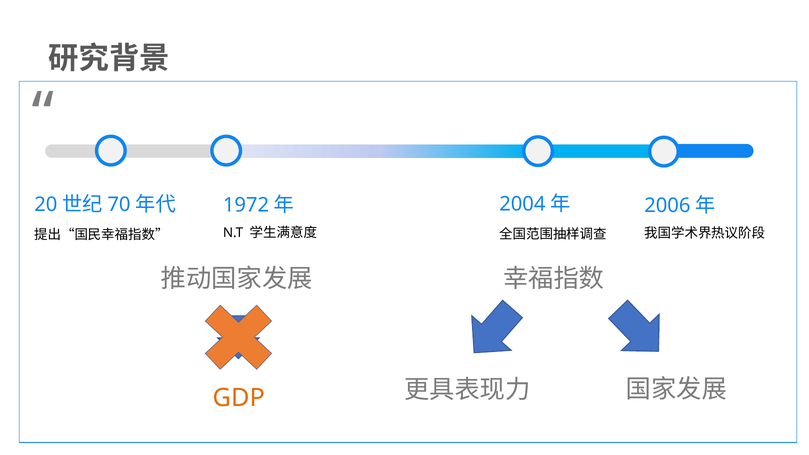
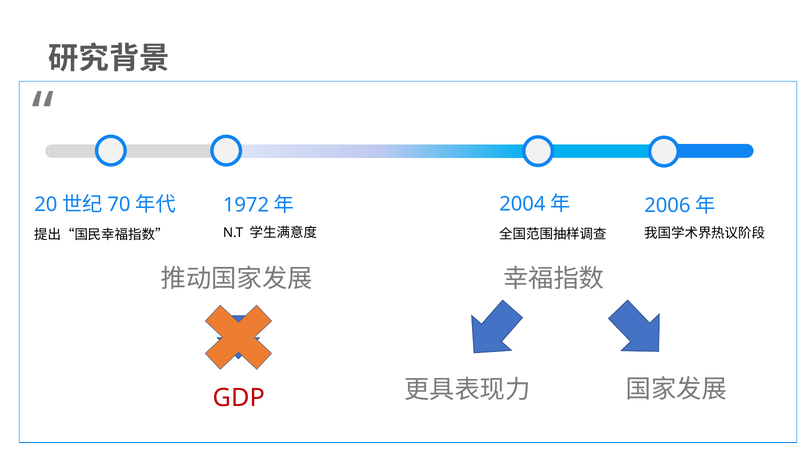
GDP colour: orange -> red
